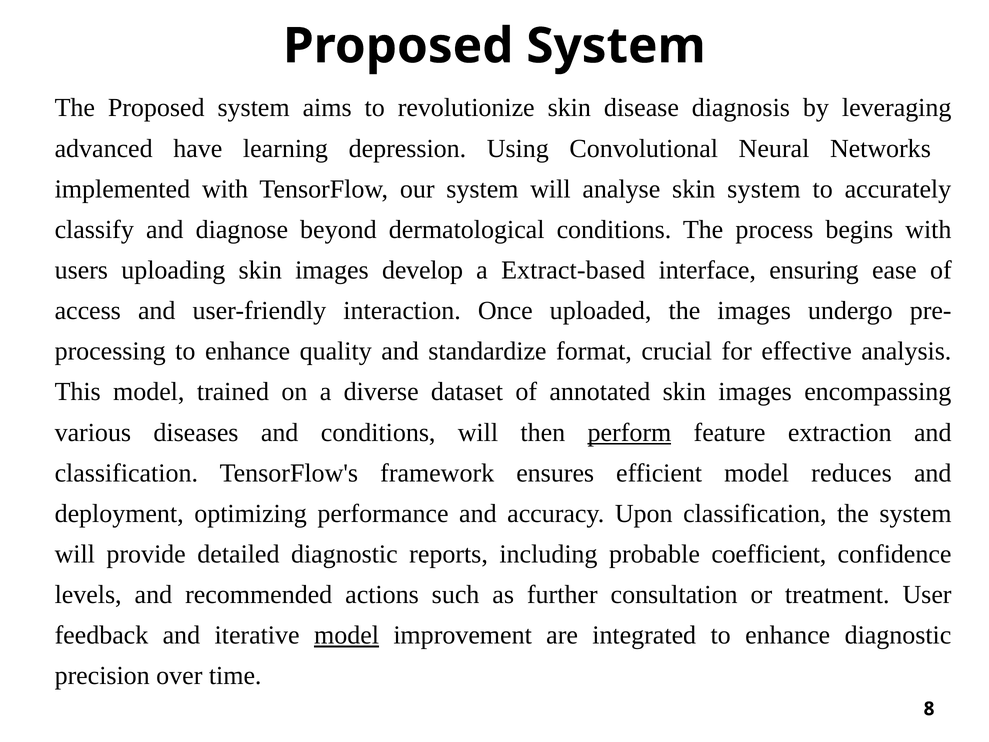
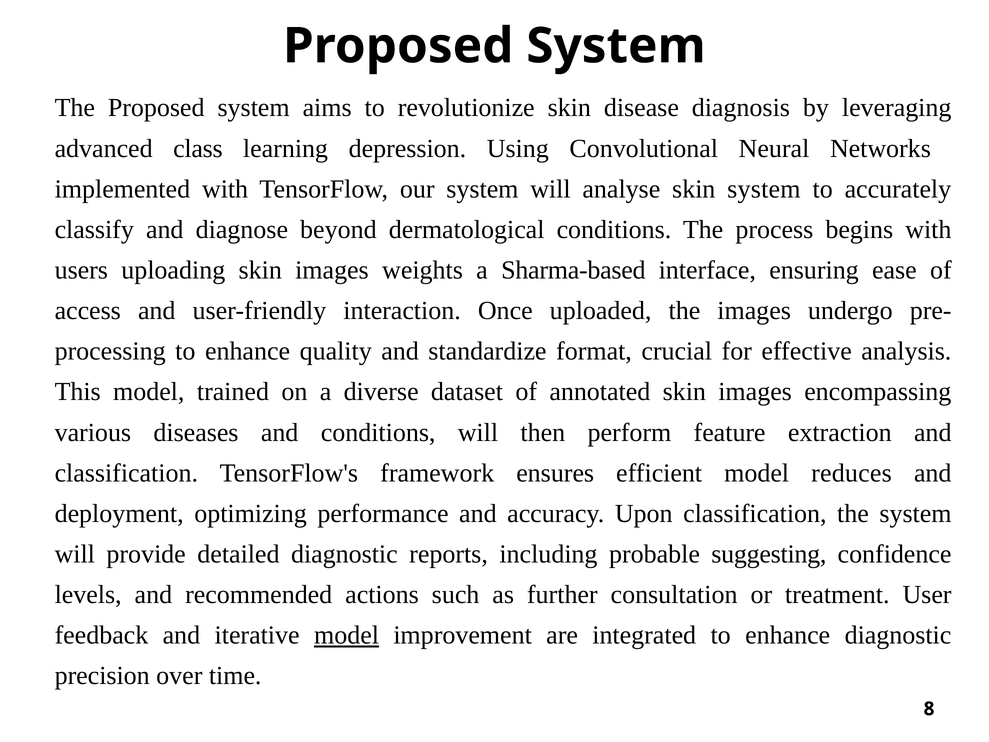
have: have -> class
develop: develop -> weights
Extract-based: Extract-based -> Sharma-based
perform underline: present -> none
coefficient: coefficient -> suggesting
